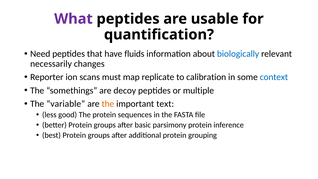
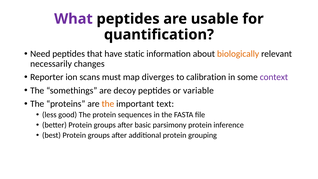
fluids: fluids -> static
biologically colour: blue -> orange
replicate: replicate -> diverges
context colour: blue -> purple
multiple: multiple -> variable
variable: variable -> proteins
